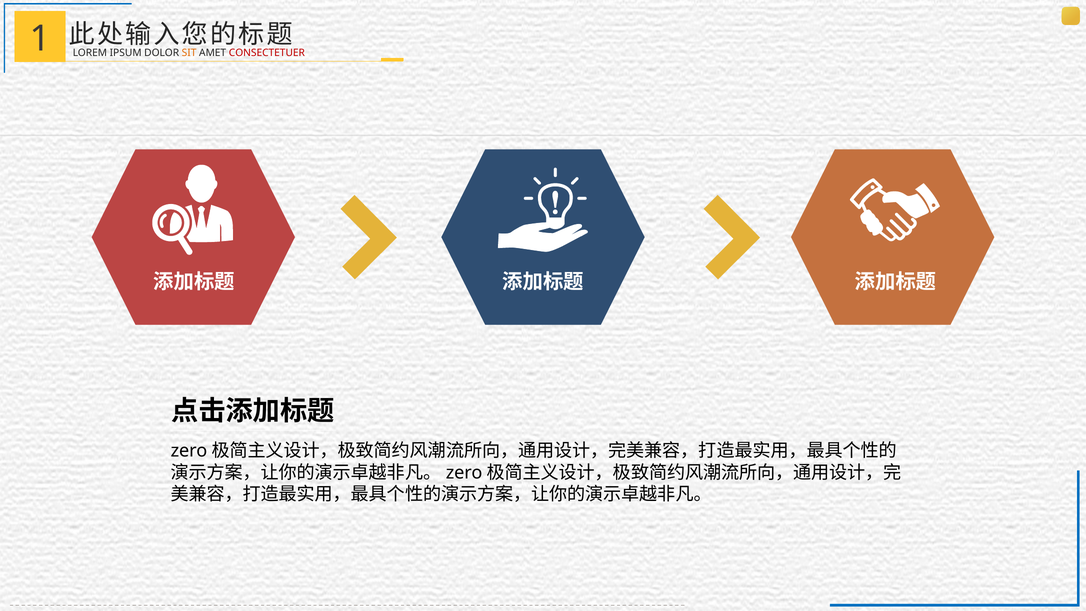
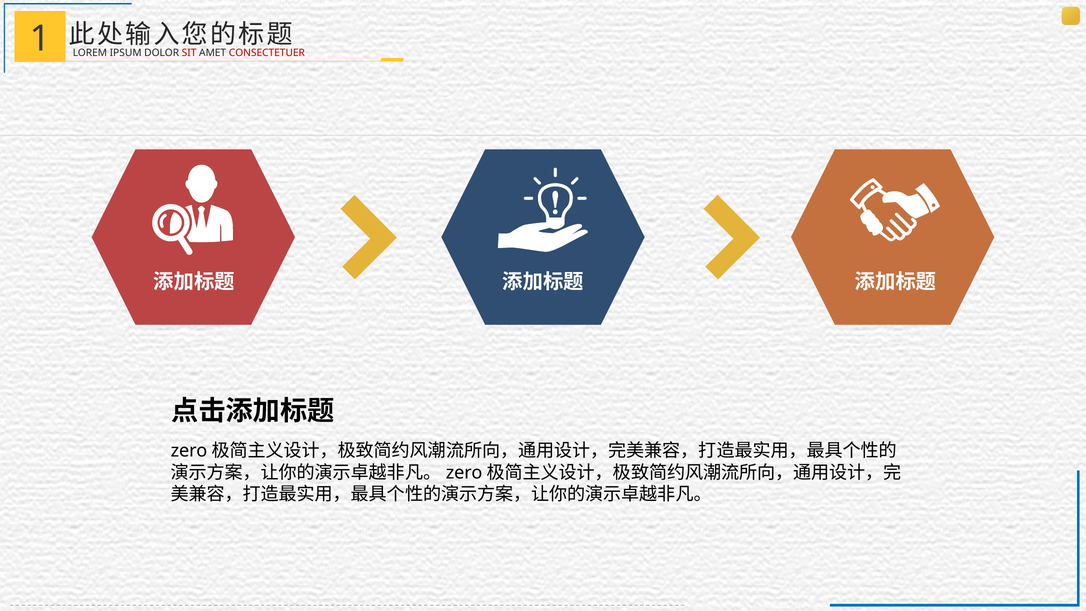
SIT colour: orange -> red
